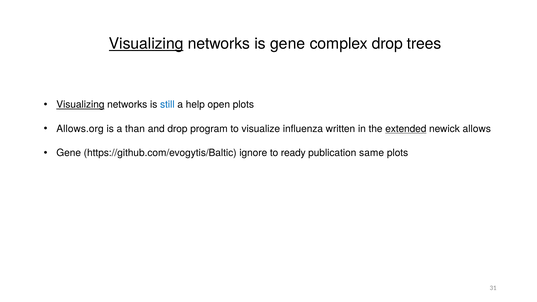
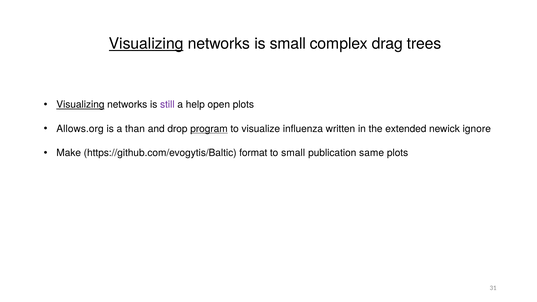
is gene: gene -> small
complex drop: drop -> drag
still colour: blue -> purple
program underline: none -> present
extended underline: present -> none
allows: allows -> ignore
Gene at (69, 153): Gene -> Make
ignore: ignore -> format
to ready: ready -> small
